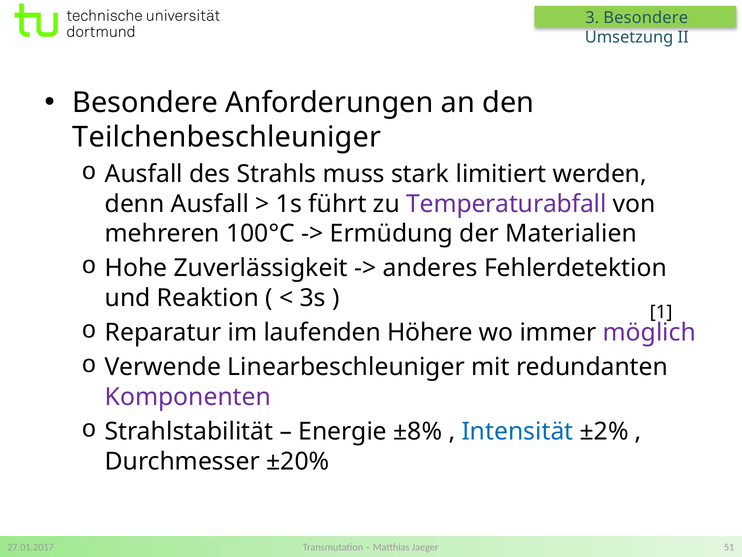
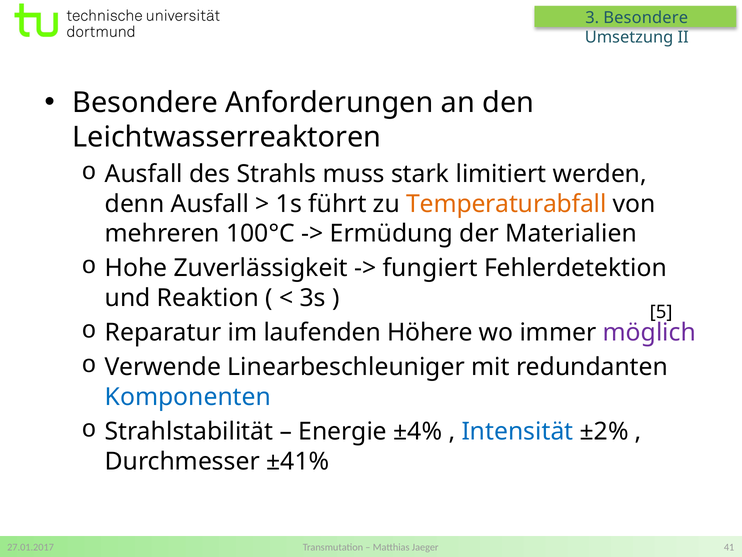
Teilchenbeschleuniger: Teilchenbeschleuniger -> Leichtwasserreaktoren
Temperaturabfall colour: purple -> orange
anderes: anderes -> fungiert
1: 1 -> 5
Komponenten colour: purple -> blue
±8%: ±8% -> ±4%
±20%: ±20% -> ±41%
51: 51 -> 41
